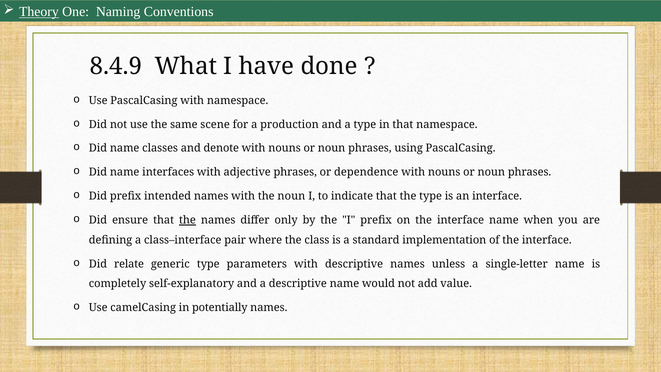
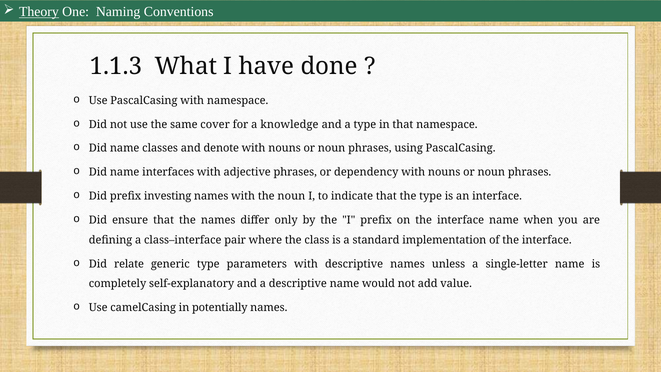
8.4.9: 8.4.9 -> 1.1.3
scene: scene -> cover
production: production -> knowledge
dependence: dependence -> dependency
intended: intended -> investing
the at (188, 220) underline: present -> none
